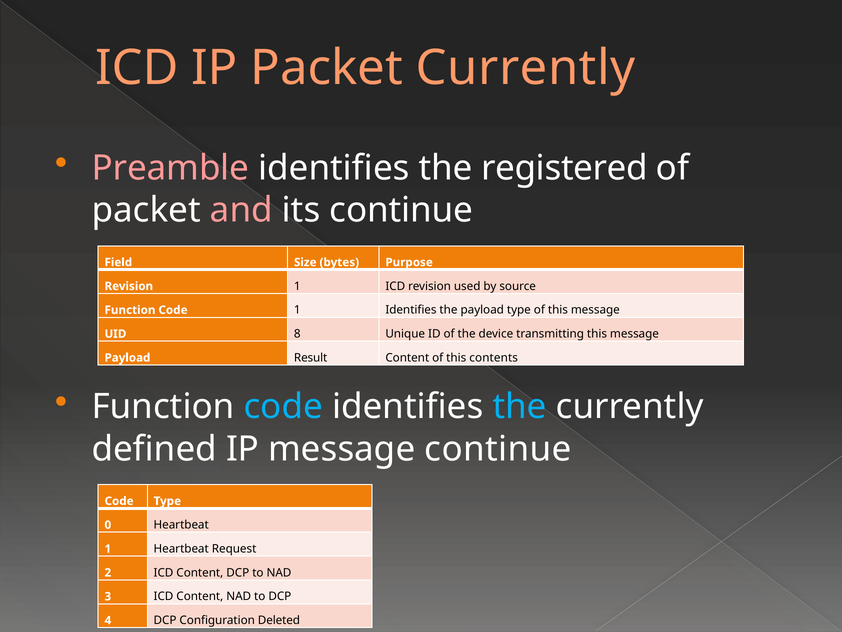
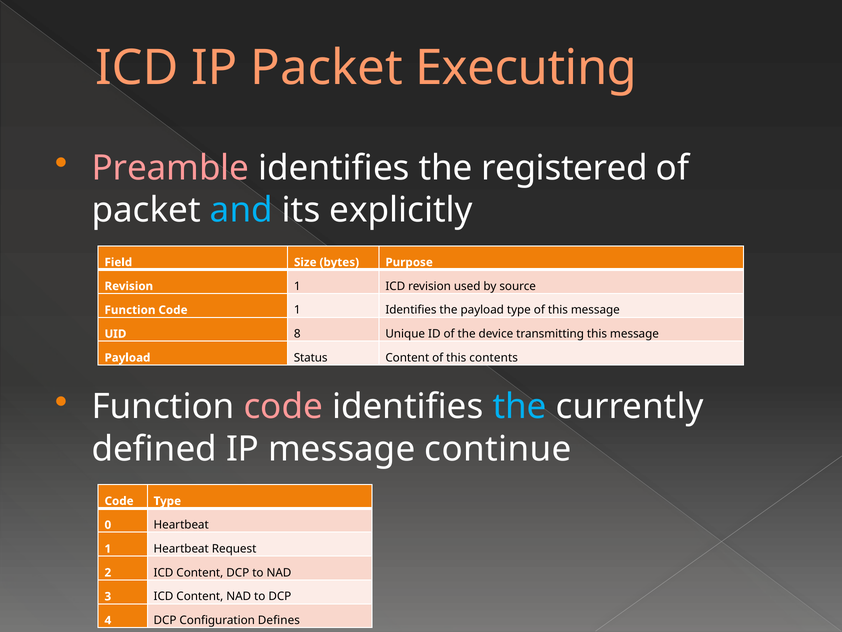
Packet Currently: Currently -> Executing
and colour: pink -> light blue
its continue: continue -> explicitly
Result: Result -> Status
code at (283, 407) colour: light blue -> pink
Deleted: Deleted -> Defines
